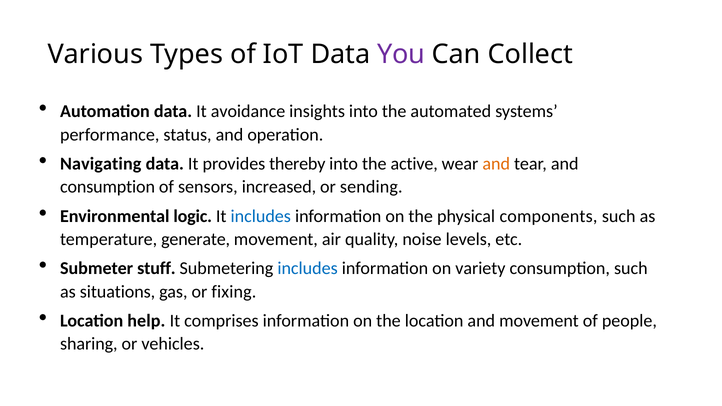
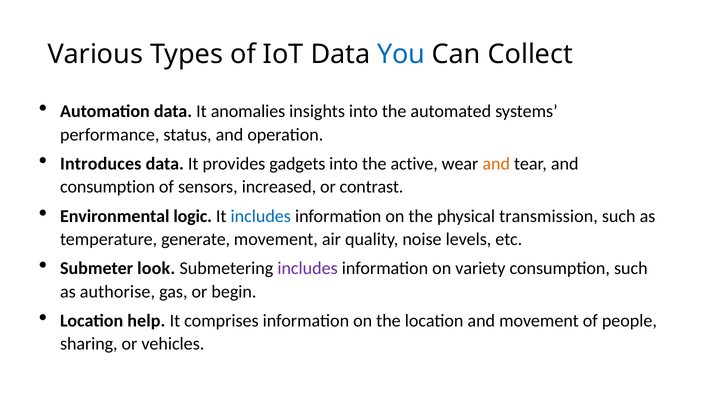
You colour: purple -> blue
avoidance: avoidance -> anomalies
Navigating: Navigating -> Introduces
thereby: thereby -> gadgets
sending: sending -> contrast
components: components -> transmission
stuff: stuff -> look
includes at (308, 268) colour: blue -> purple
situations: situations -> authorise
fixing: fixing -> begin
